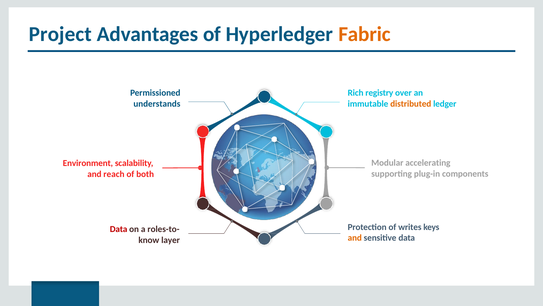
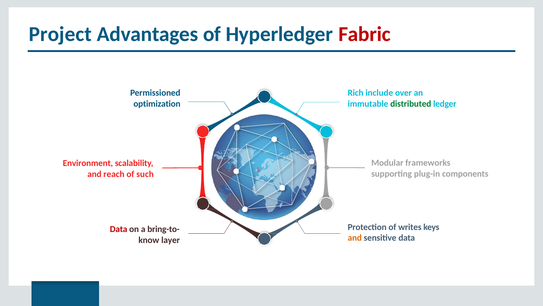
Fabric colour: orange -> red
registry: registry -> include
understands: understands -> optimization
distributed colour: orange -> green
accelerating: accelerating -> frameworks
both: both -> such
roles-to-: roles-to- -> bring-to-
